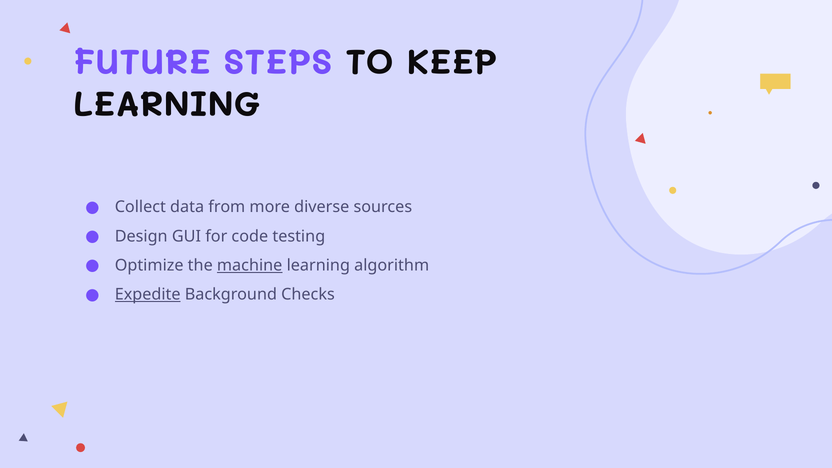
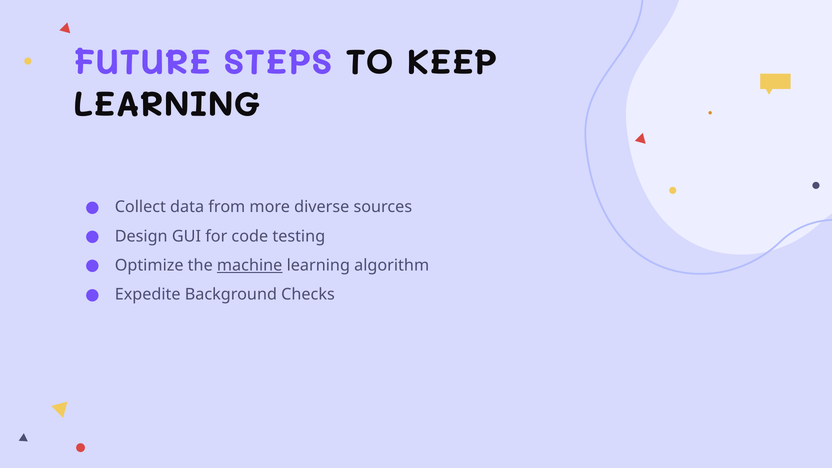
Expedite underline: present -> none
